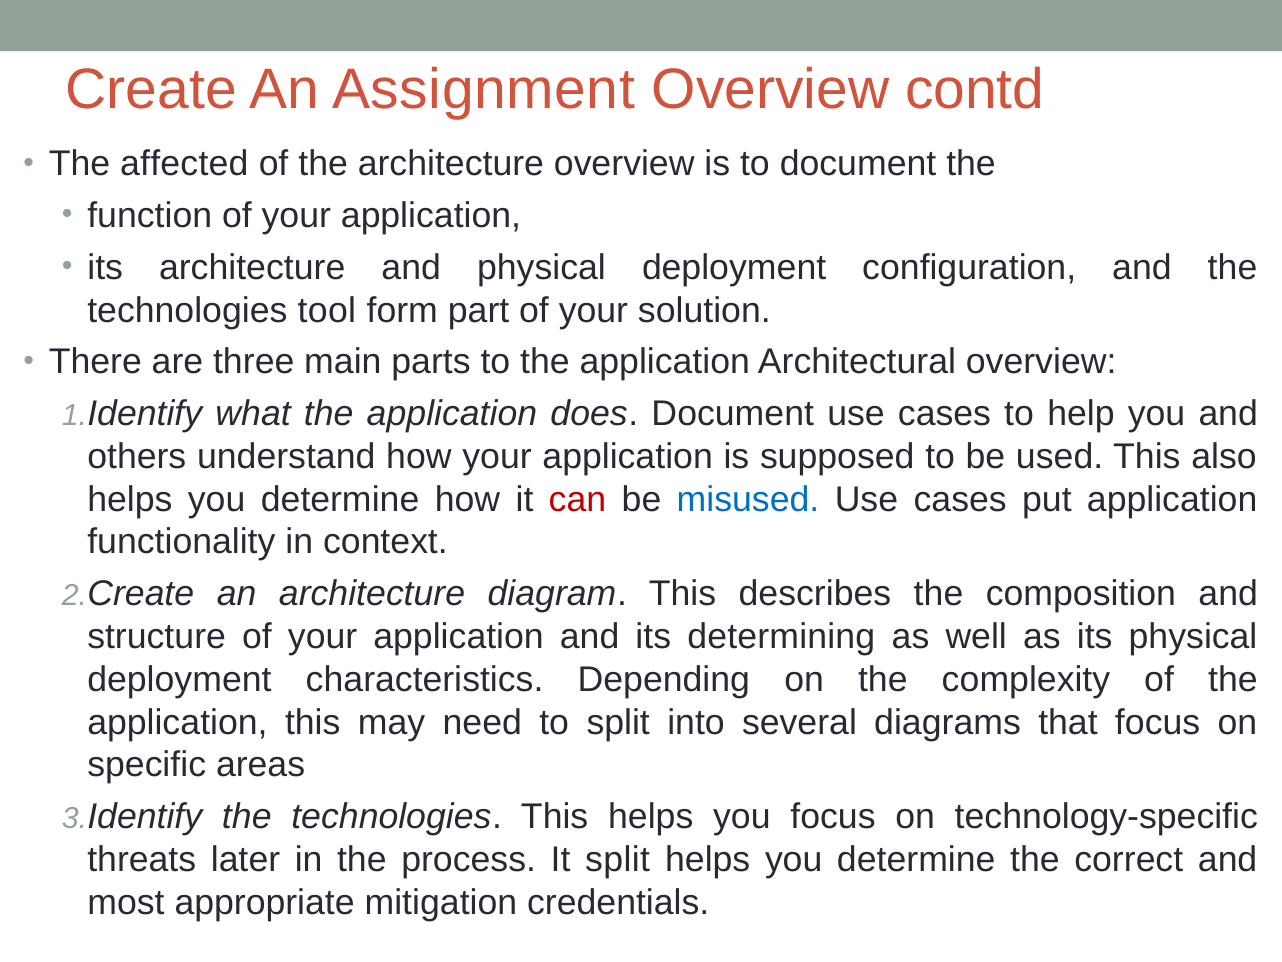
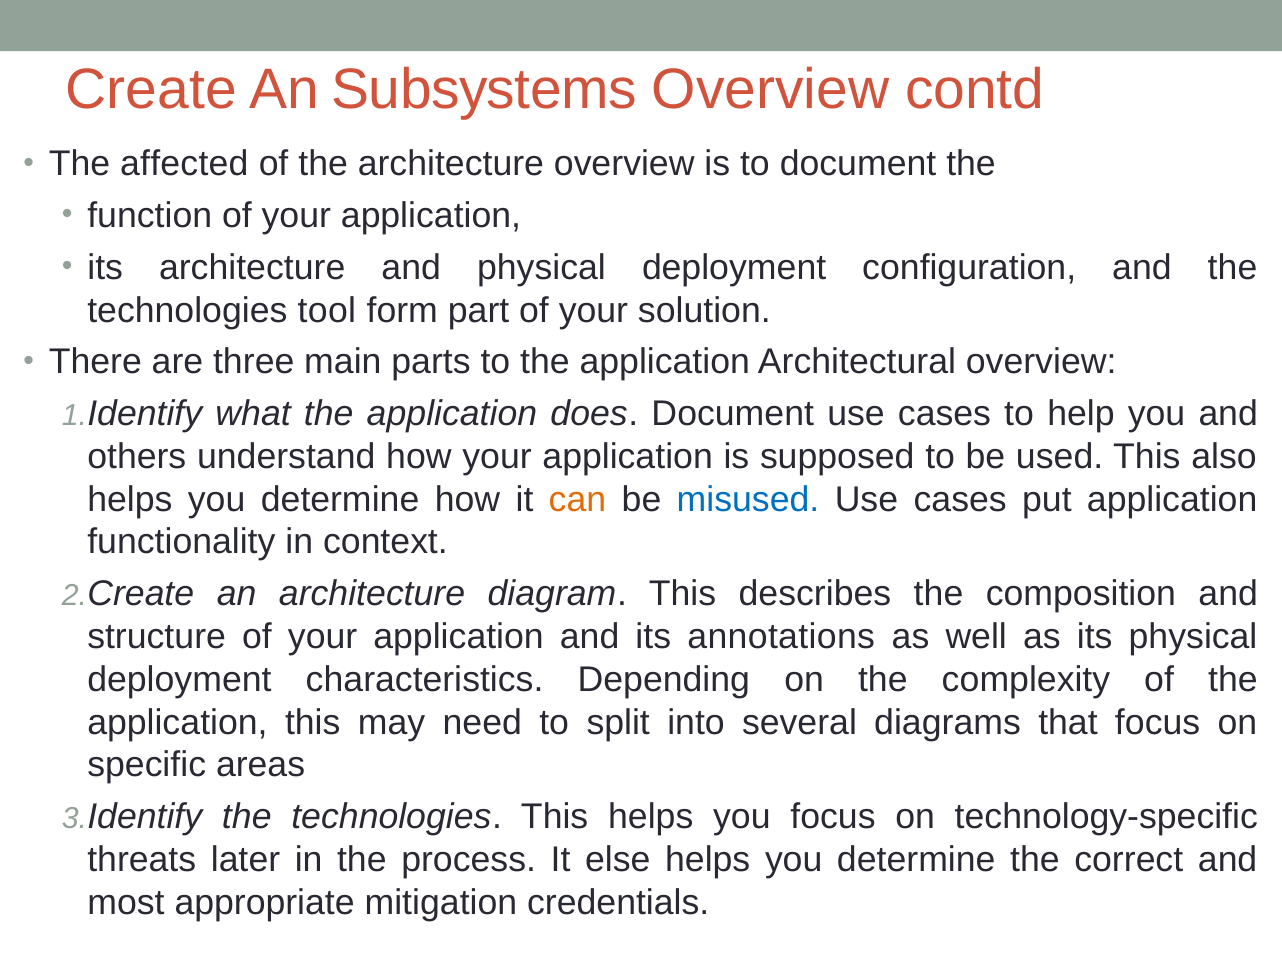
Assignment: Assignment -> Subsystems
can colour: red -> orange
determining: determining -> annotations
It split: split -> else
